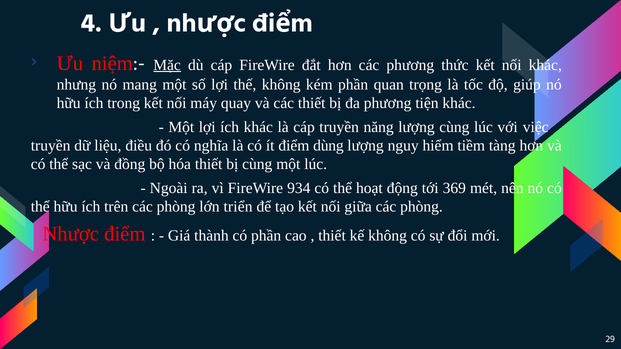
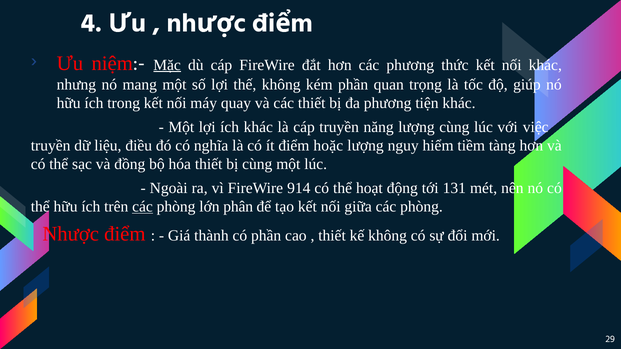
dùng: dùng -> hoặc
934: 934 -> 914
369: 369 -> 131
các at (143, 207) underline: none -> present
triển: triển -> phân
